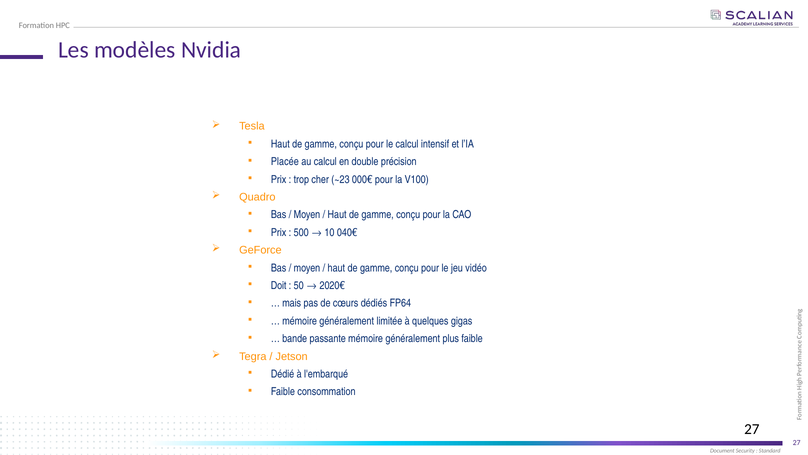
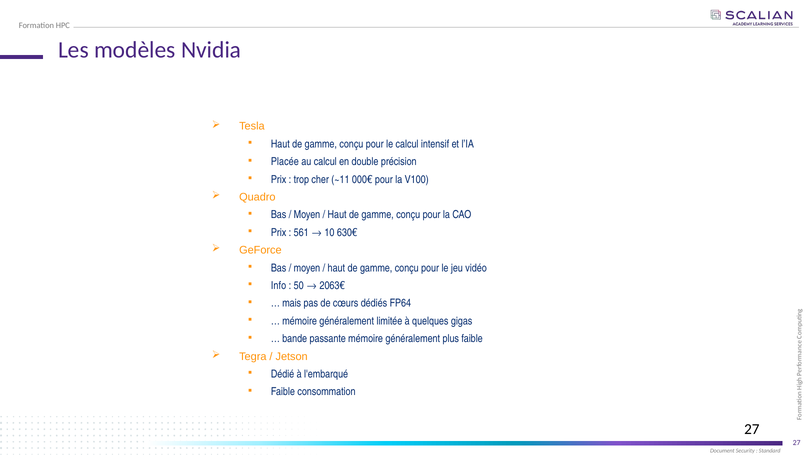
~23: ~23 -> ~11
500: 500 -> 561
040€: 040€ -> 630€
Doit: Doit -> Info
2020€: 2020€ -> 2063€
